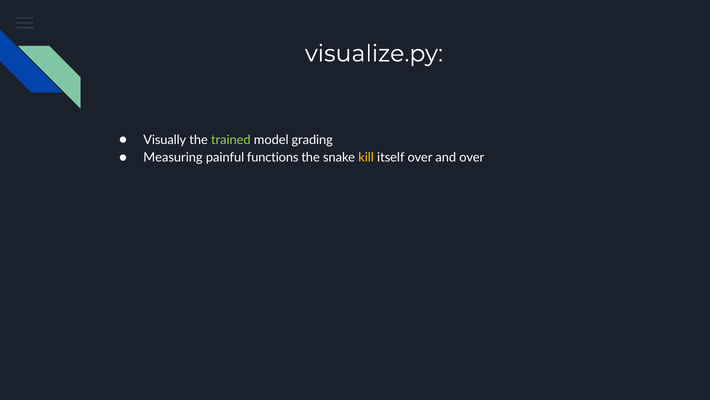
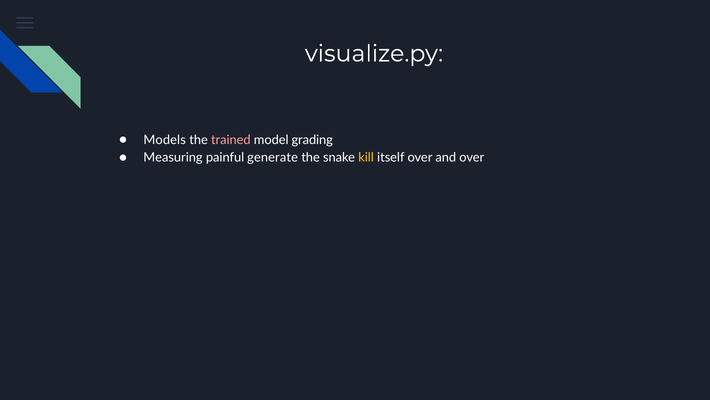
Visually: Visually -> Models
trained colour: light green -> pink
functions: functions -> generate
